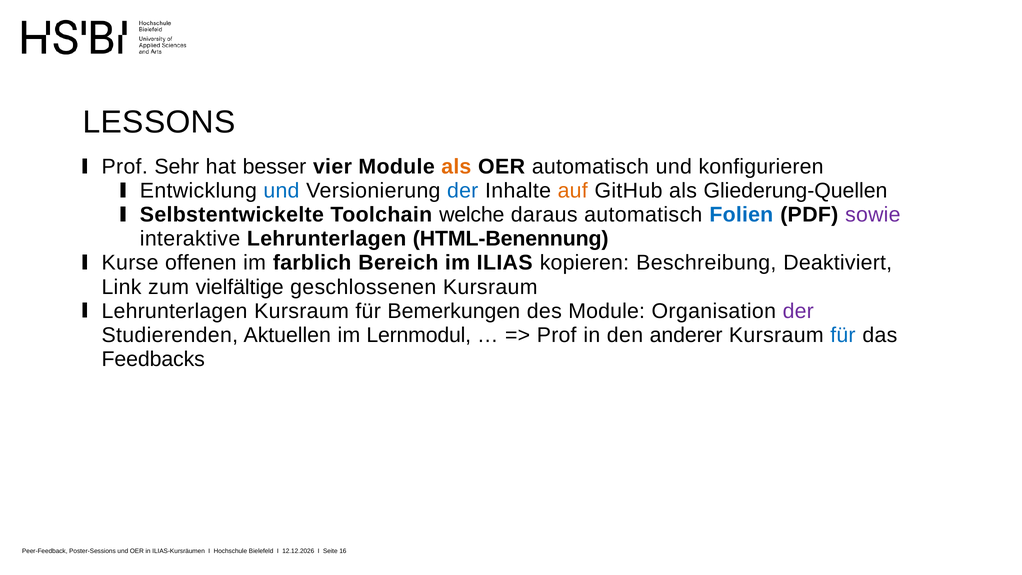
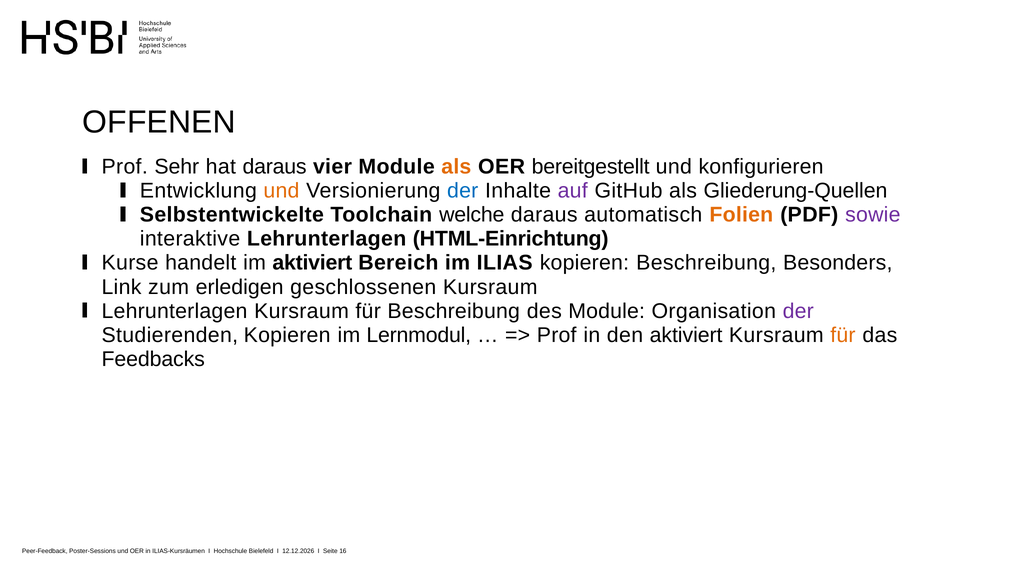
LESSONS: LESSONS -> OFFENEN
hat besser: besser -> daraus
OER automatisch: automatisch -> bereitgestellt
und at (281, 191) colour: blue -> orange
auf colour: orange -> purple
Folien colour: blue -> orange
HTML-Benennung: HTML-Benennung -> HTML-Einrichtung
offenen: offenen -> handelt
im farblich: farblich -> aktiviert
Deaktiviert: Deaktiviert -> Besonders
vielfältige: vielfältige -> erledigen
für Bemerkungen: Bemerkungen -> Beschreibung
Studierenden Aktuellen: Aktuellen -> Kopieren
den anderer: anderer -> aktiviert
für at (843, 335) colour: blue -> orange
